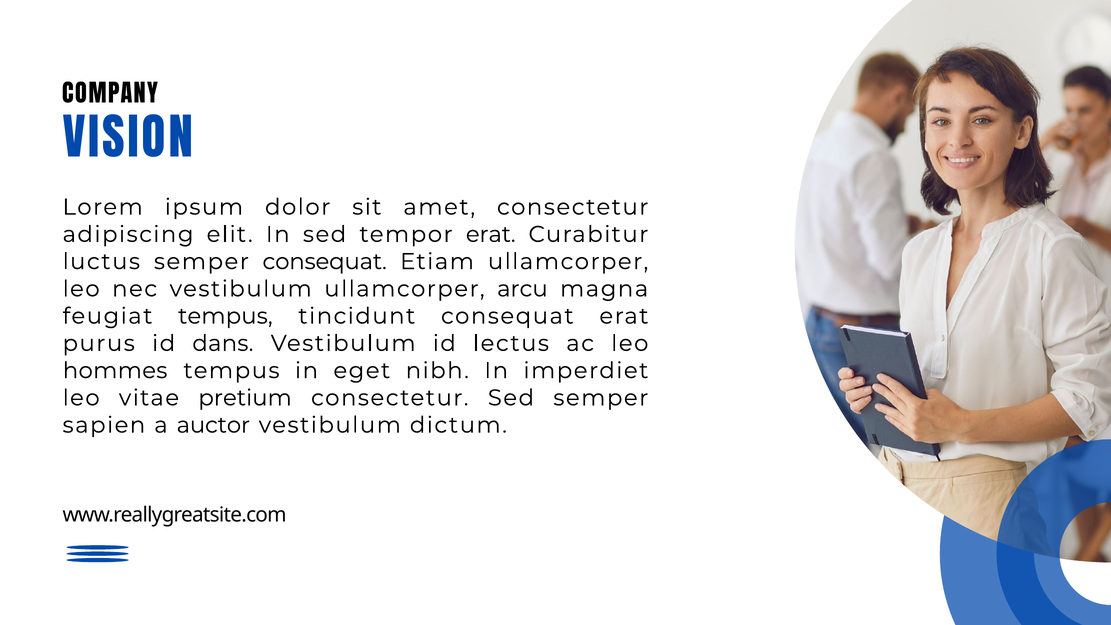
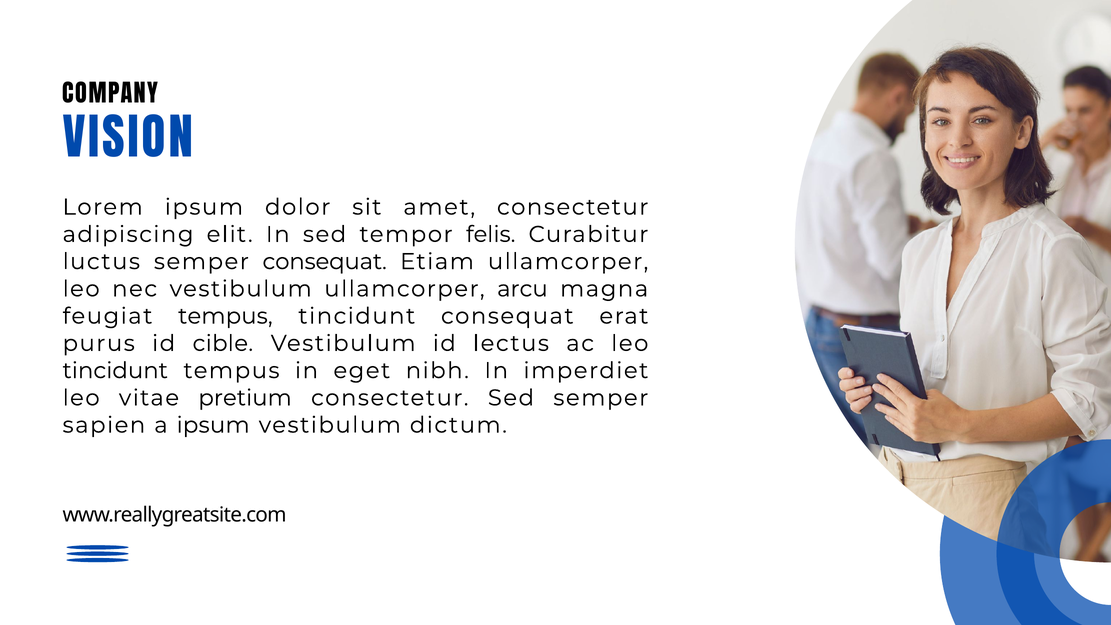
tempor erat: erat -> felis
dans: dans -> cible
hommes at (115, 371): hommes -> tincidunt
a auctor: auctor -> ipsum
